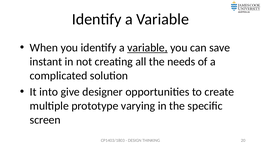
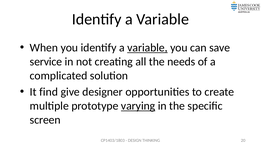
instant: instant -> service
into: into -> find
varying underline: none -> present
